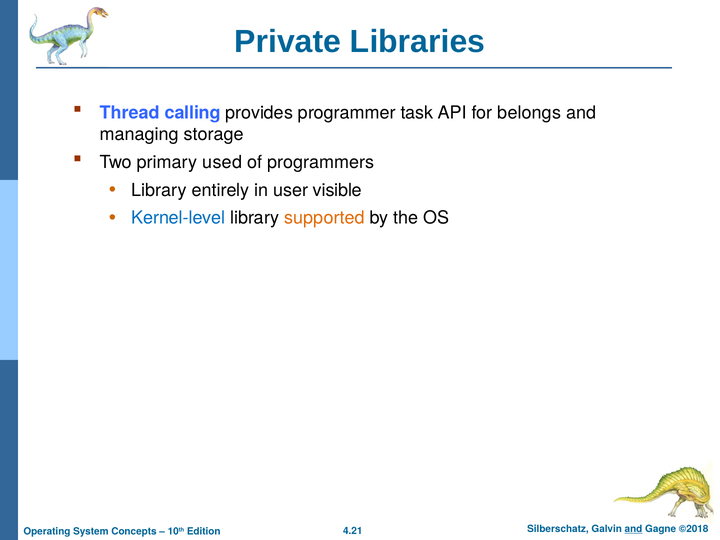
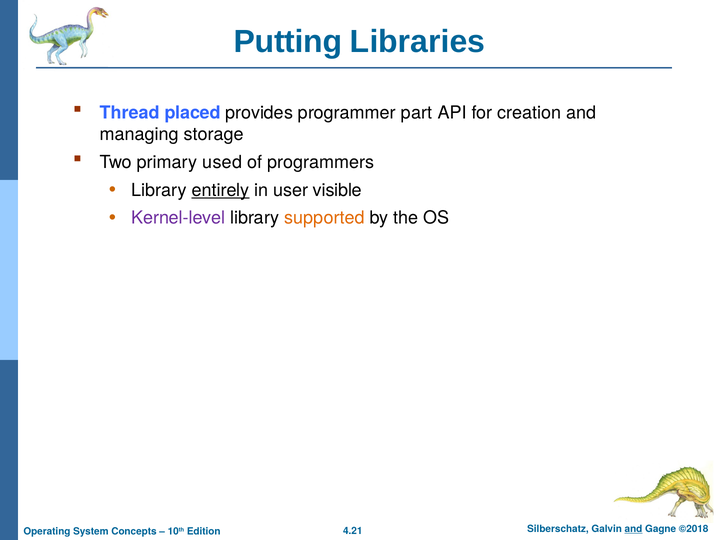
Private: Private -> Putting
calling: calling -> placed
task: task -> part
belongs: belongs -> creation
entirely underline: none -> present
Kernel-level colour: blue -> purple
